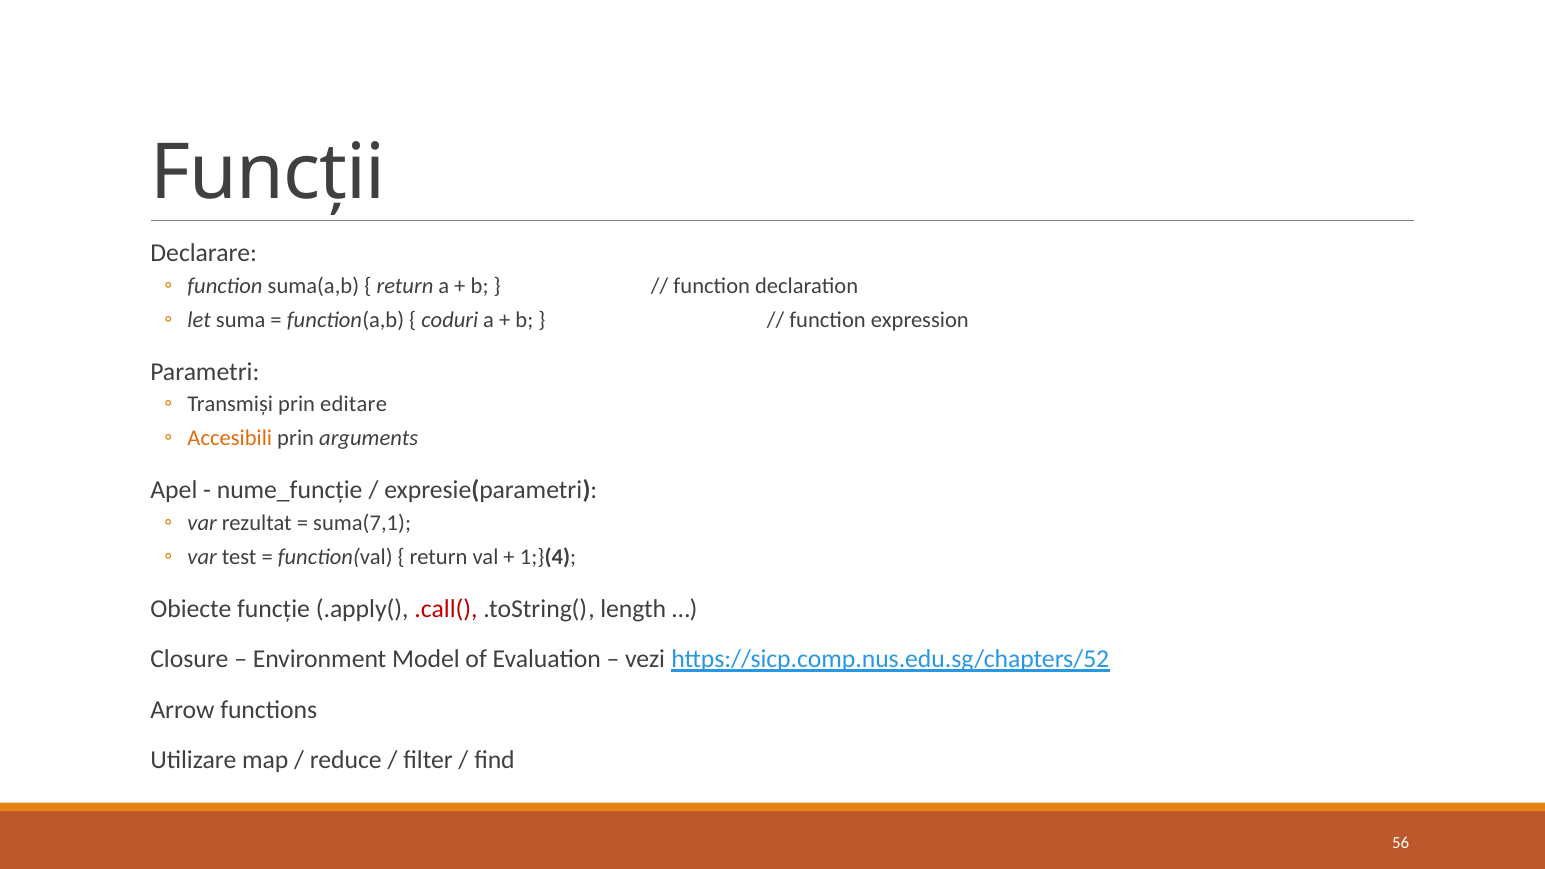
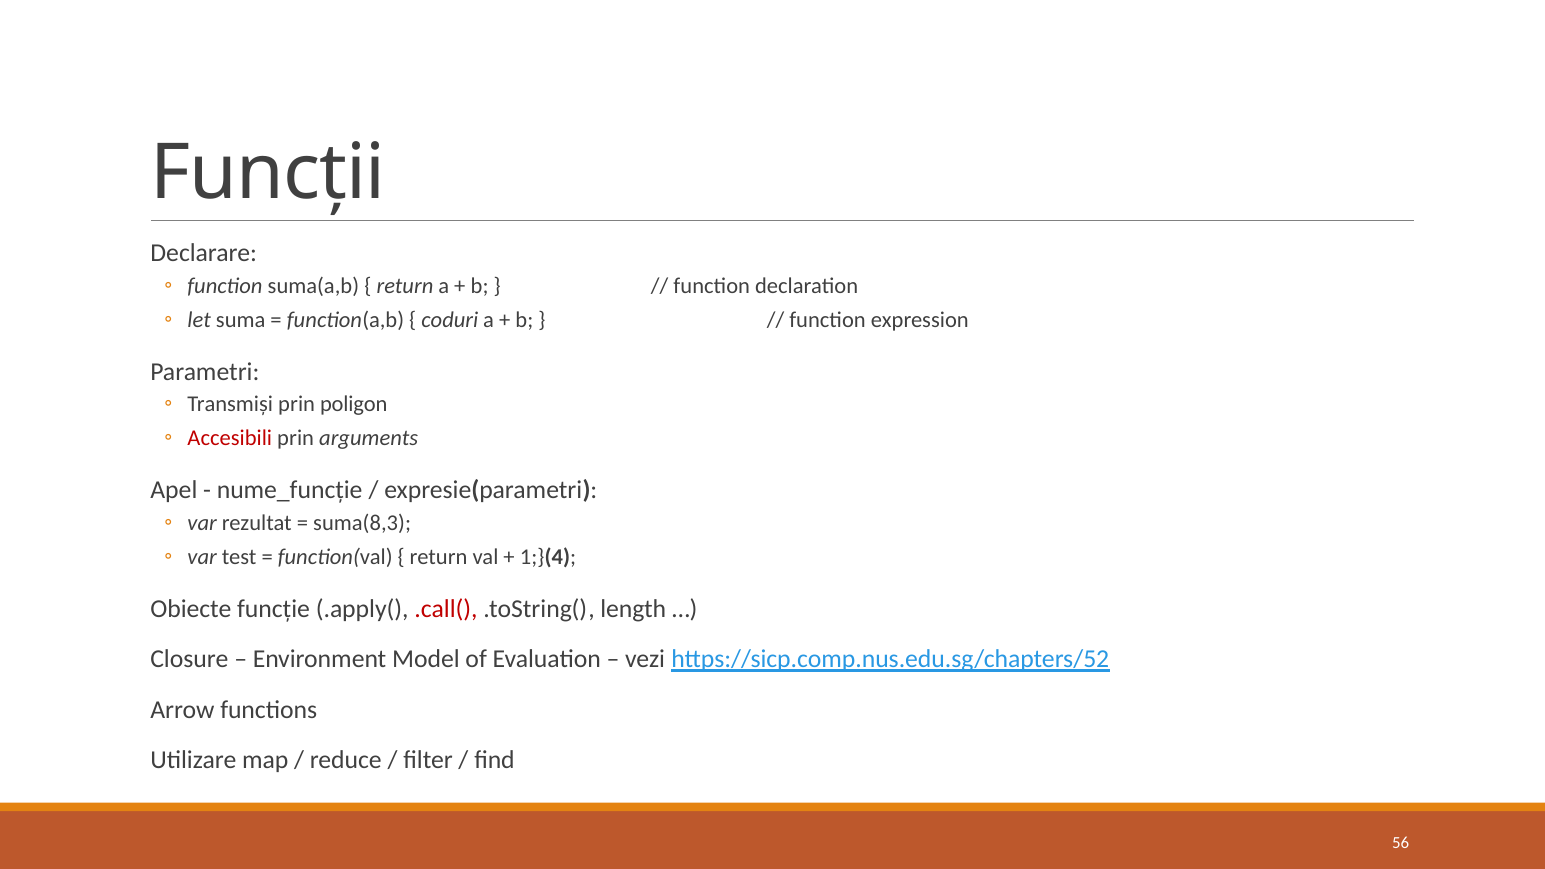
editare: editare -> poligon
Accesibili colour: orange -> red
suma(7,1: suma(7,1 -> suma(8,3
